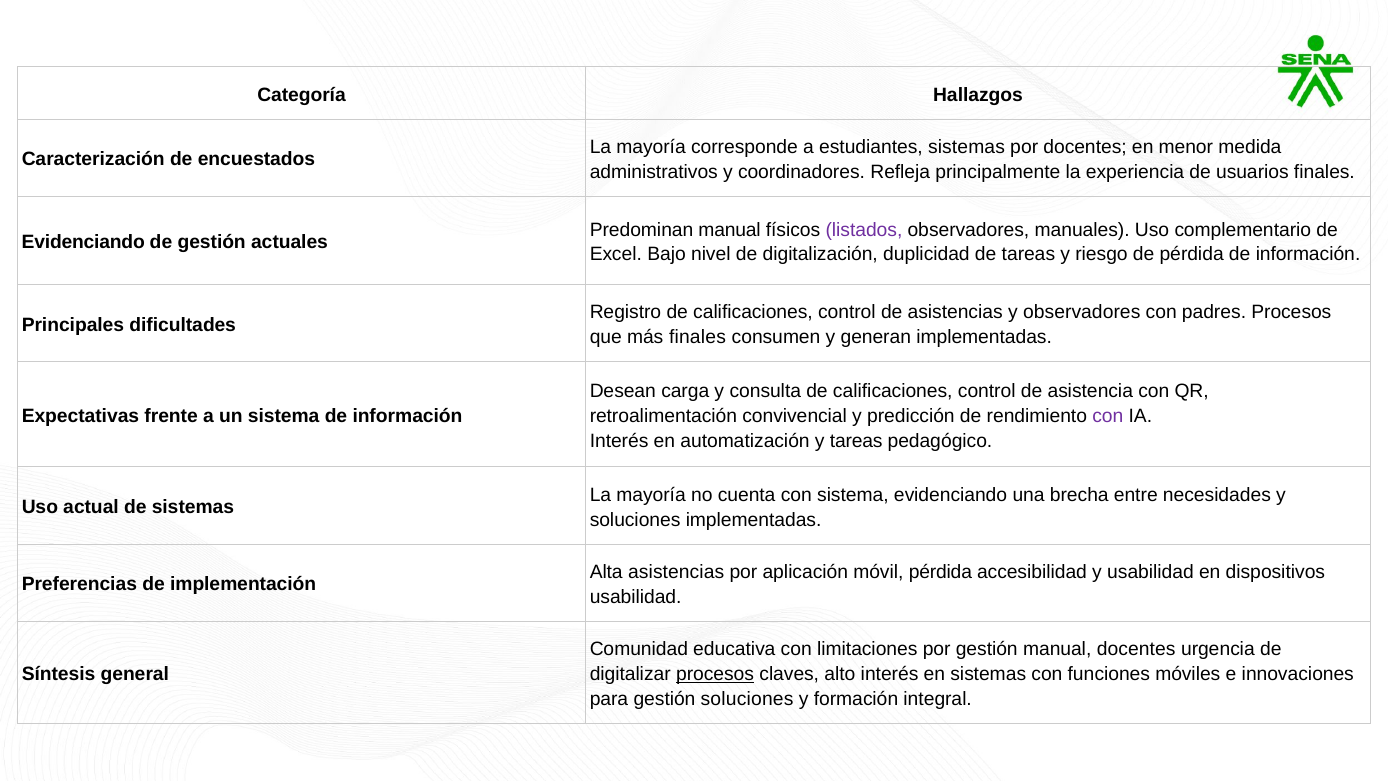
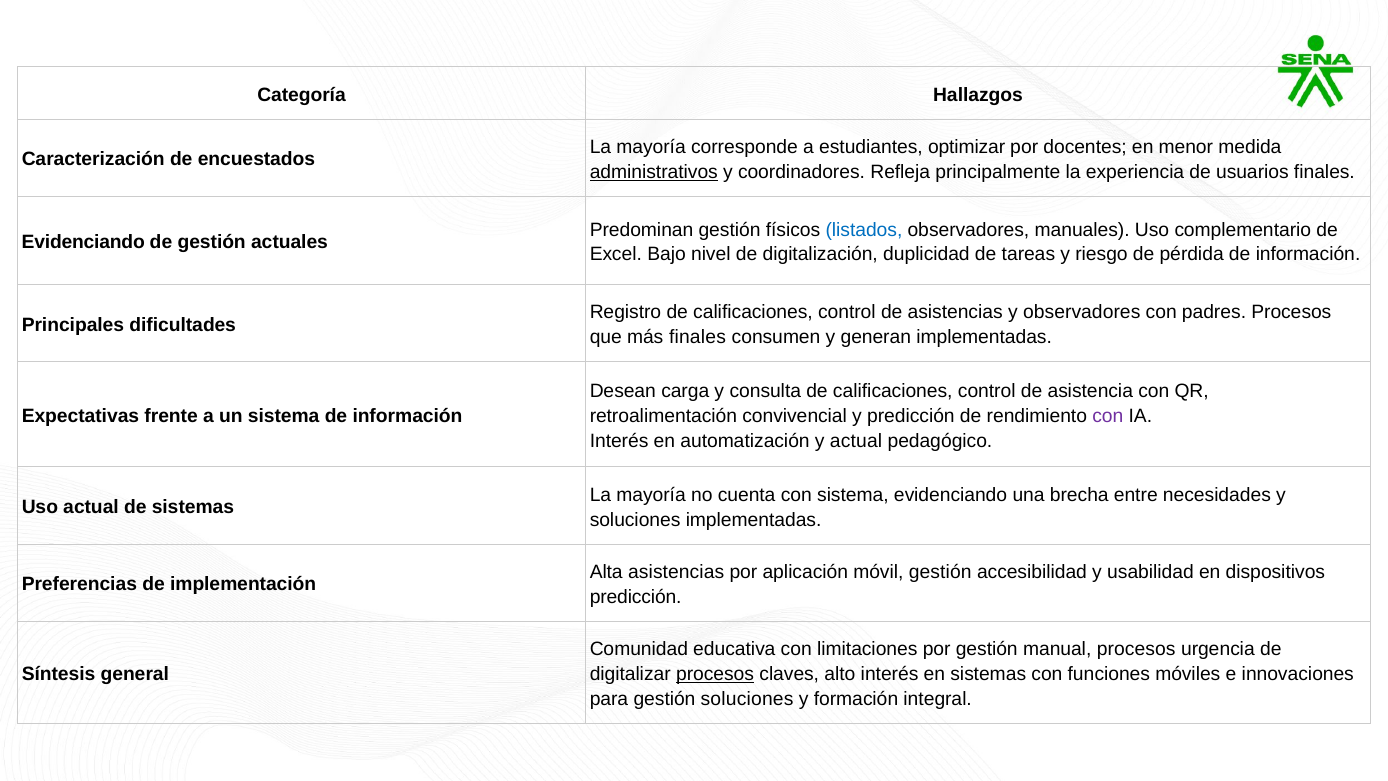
estudiantes sistemas: sistemas -> optimizar
administrativos underline: none -> present
Predominan manual: manual -> gestión
listados colour: purple -> blue
y tareas: tareas -> actual
móvil pérdida: pérdida -> gestión
usabilidad at (636, 597): usabilidad -> predicción
manual docentes: docentes -> procesos
